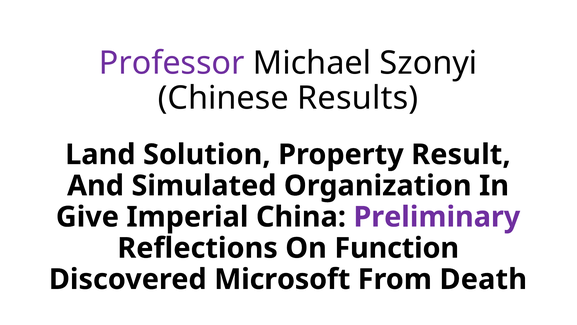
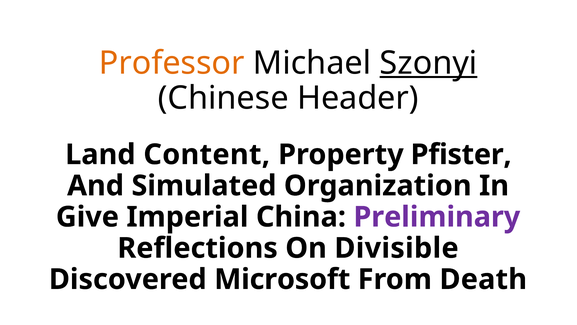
Professor colour: purple -> orange
Szonyi underline: none -> present
Results: Results -> Header
Solution: Solution -> Content
Result: Result -> Pfister
Function: Function -> Divisible
